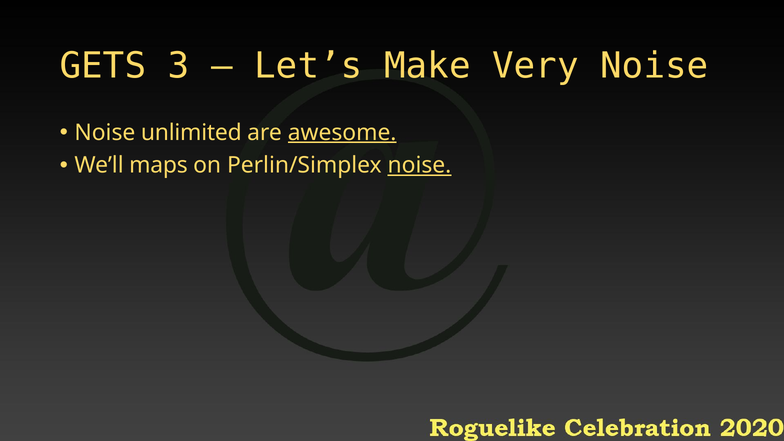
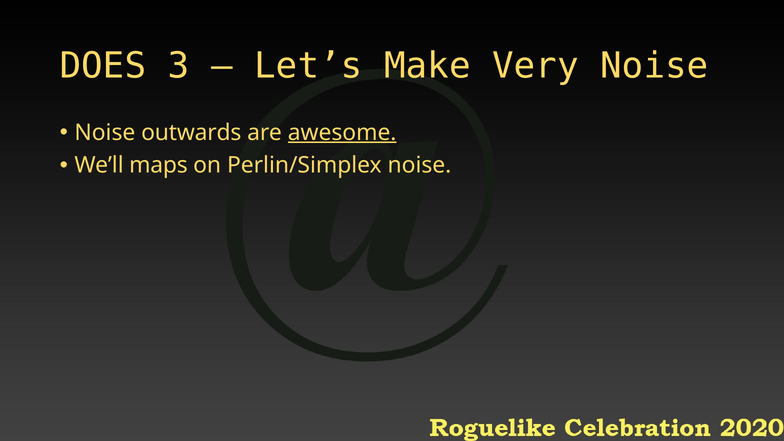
GETS: GETS -> DOES
unlimited: unlimited -> outwards
noise at (419, 165) underline: present -> none
